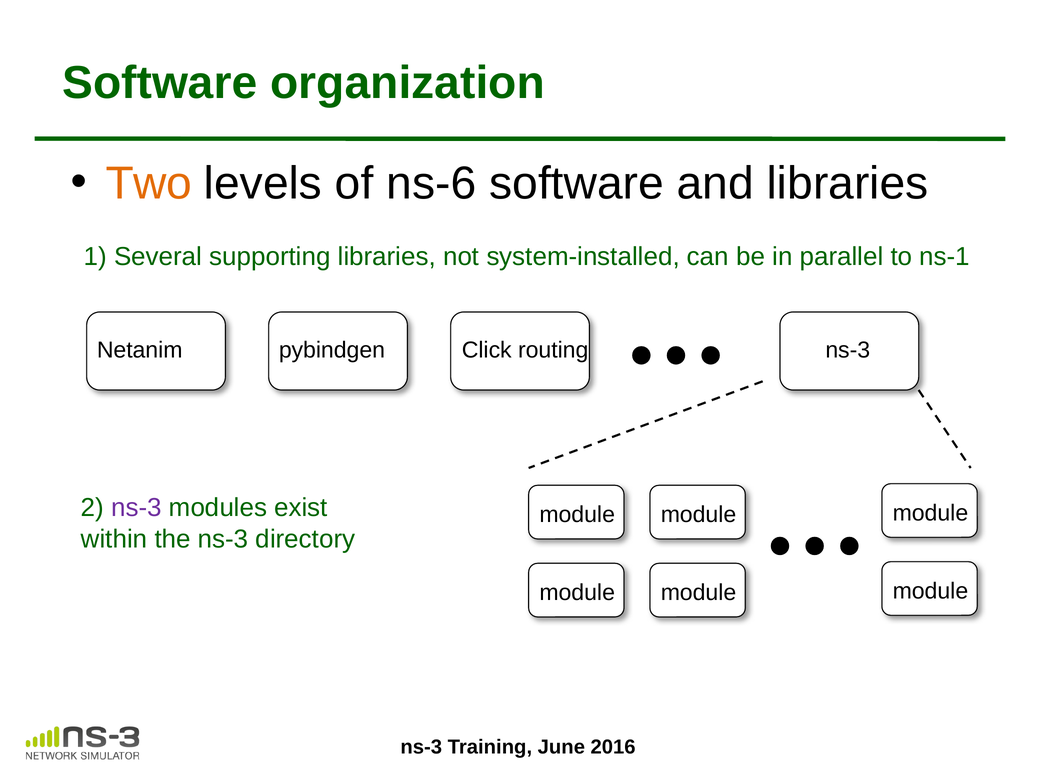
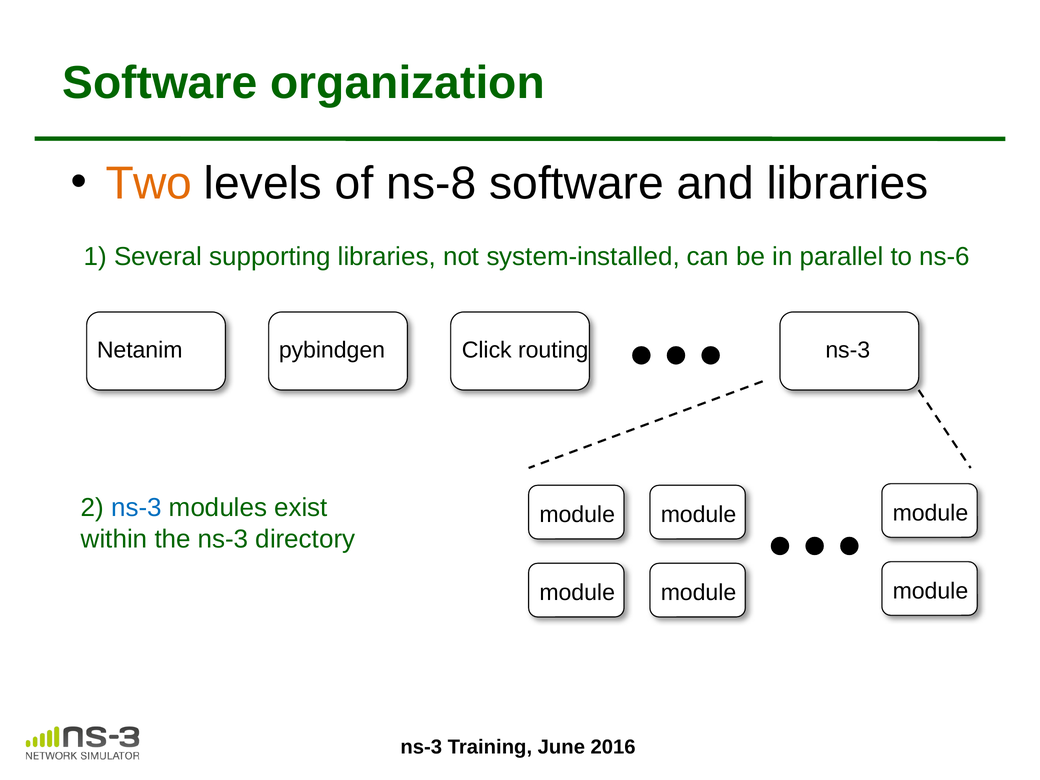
ns-6: ns-6 -> ns-8
ns-1: ns-1 -> ns-6
ns-3 at (136, 508) colour: purple -> blue
